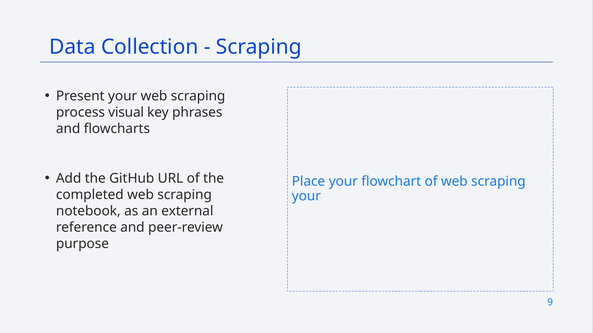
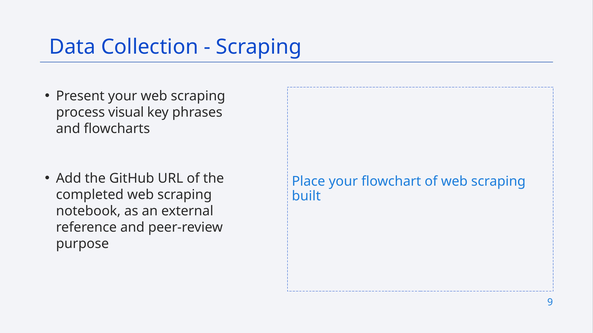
your at (306, 196): your -> built
